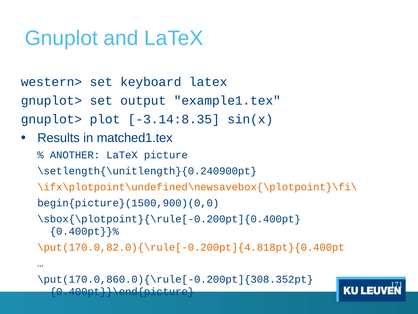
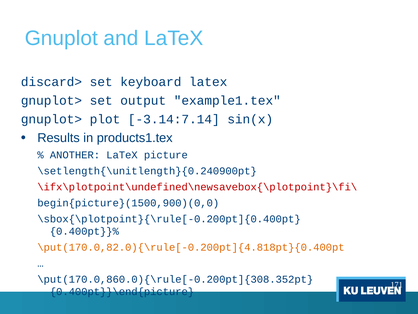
western>: western> -> discard>
-3.14:8.35: -3.14:8.35 -> -3.14:7.14
matched1.tex: matched1.tex -> products1.tex
\ifx\plotpoint\undefined\newsavebox{\plotpoint}\fi\ colour: orange -> red
